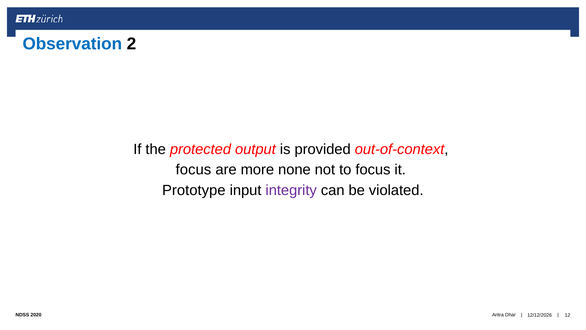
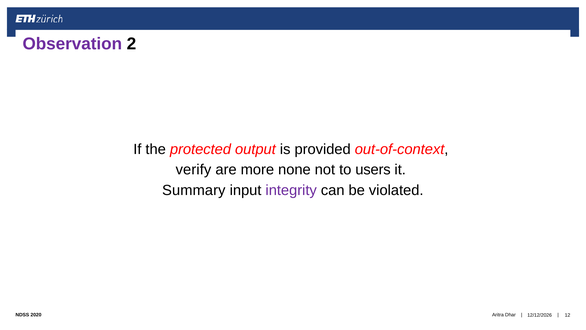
Observation colour: blue -> purple
focus at (193, 170): focus -> verify
to focus: focus -> users
Prototype: Prototype -> Summary
